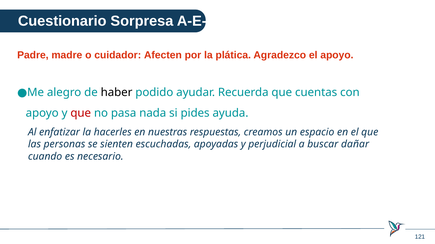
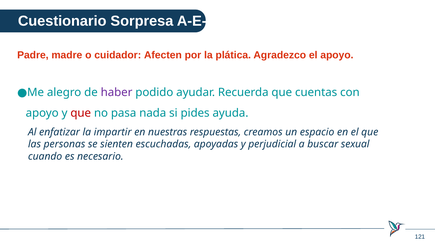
haber colour: black -> purple
hacerles: hacerles -> impartir
dañar: dañar -> sexual
